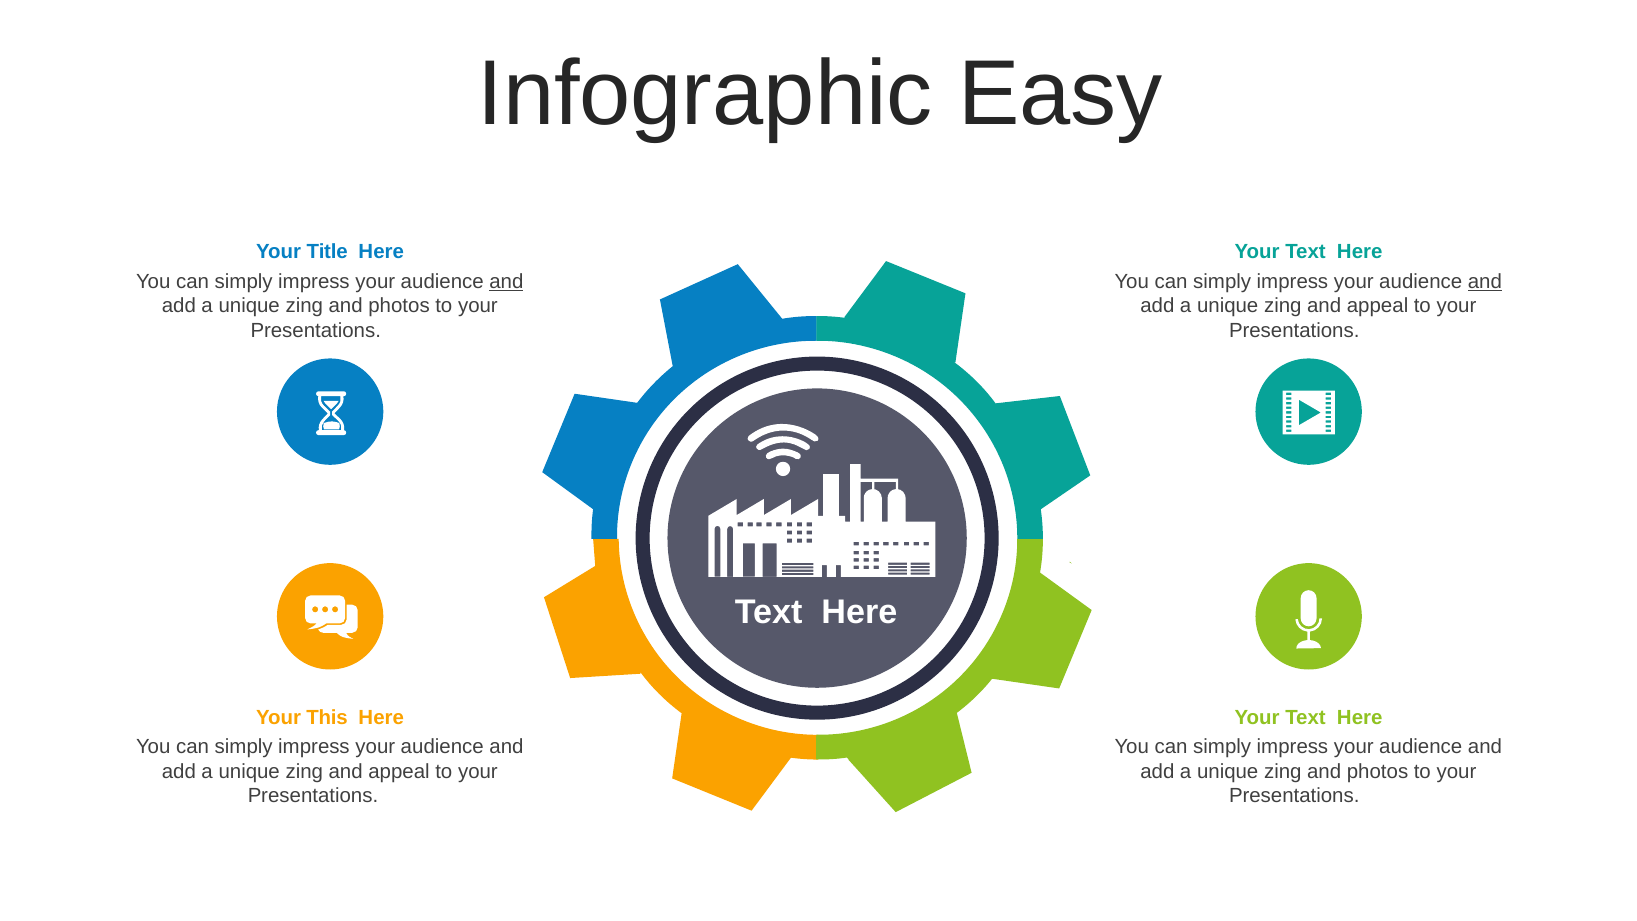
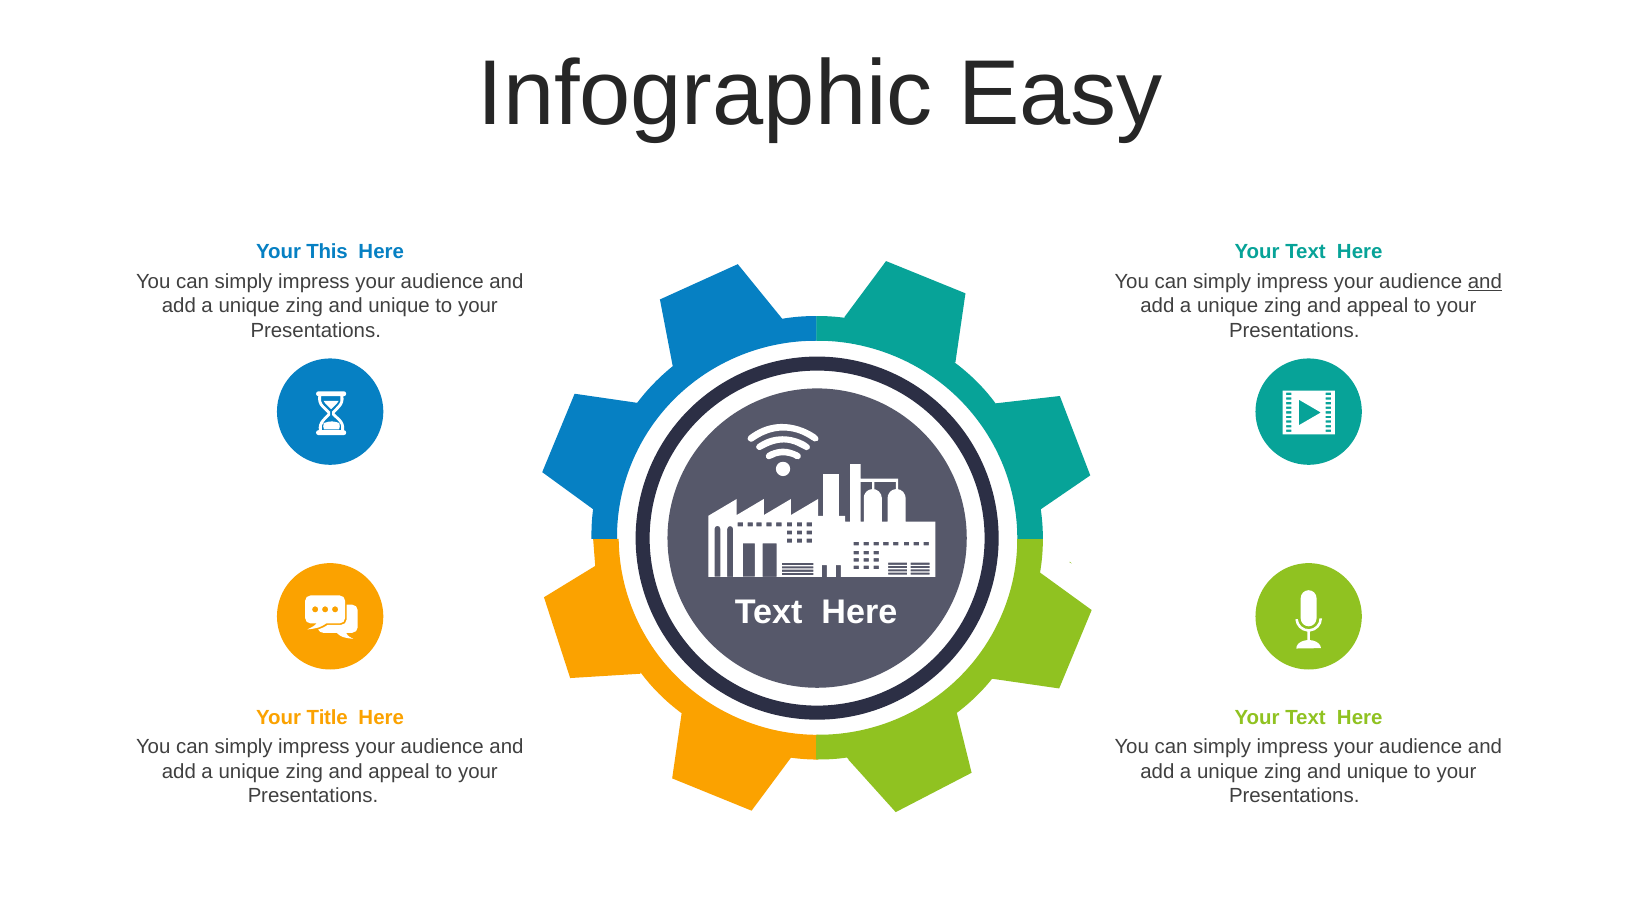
Title: Title -> This
and at (506, 281) underline: present -> none
photos at (399, 306): photos -> unique
This: This -> Title
photos at (1378, 771): photos -> unique
